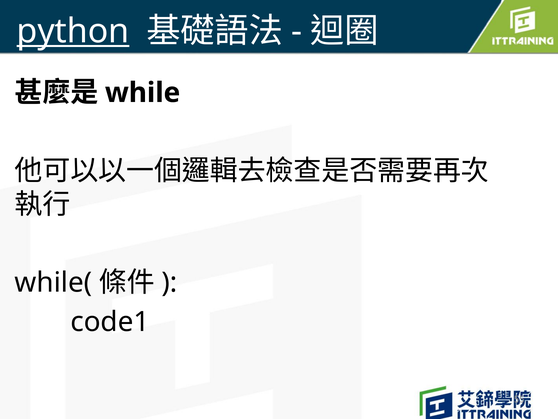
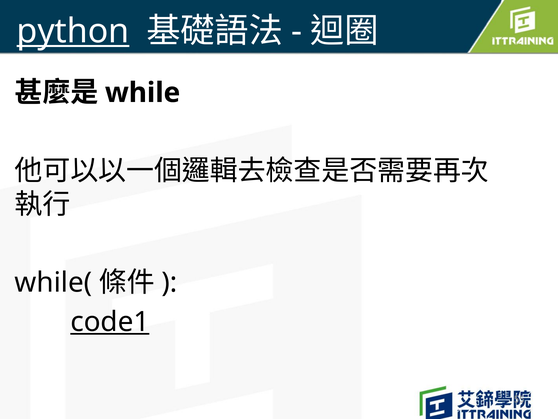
code1 underline: none -> present
